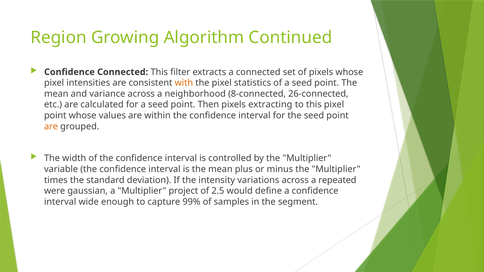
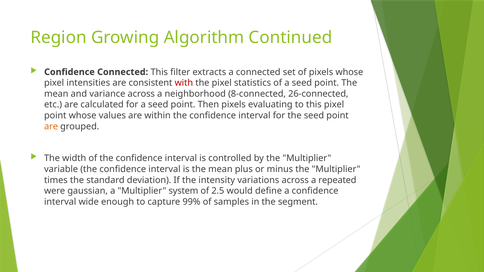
with colour: orange -> red
extracting: extracting -> evaluating
project: project -> system
